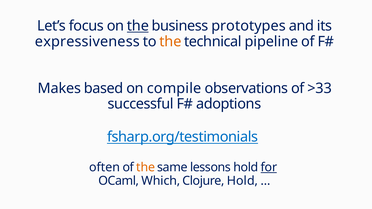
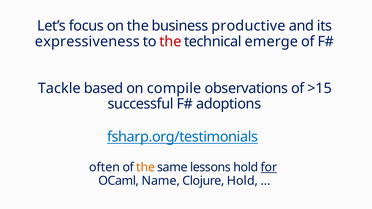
the at (138, 26) underline: present -> none
prototypes: prototypes -> productive
the at (170, 42) colour: orange -> red
pipeline: pipeline -> emerge
Makes: Makes -> Tackle
>33: >33 -> >15
Which: Which -> Name
